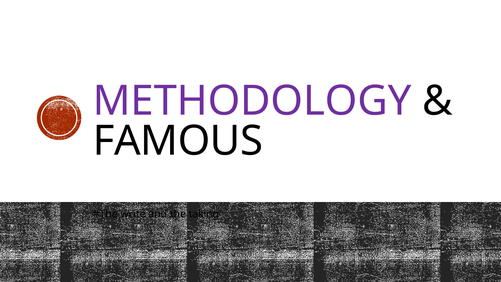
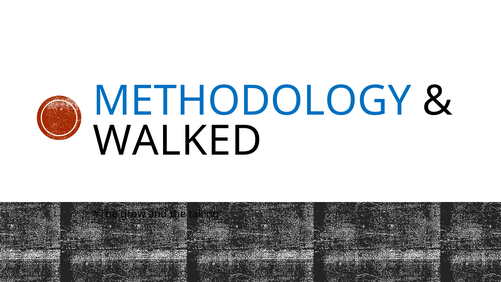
METHODOLOGY colour: purple -> blue
FAMOUS: FAMOUS -> WALKED
write: write -> grow
